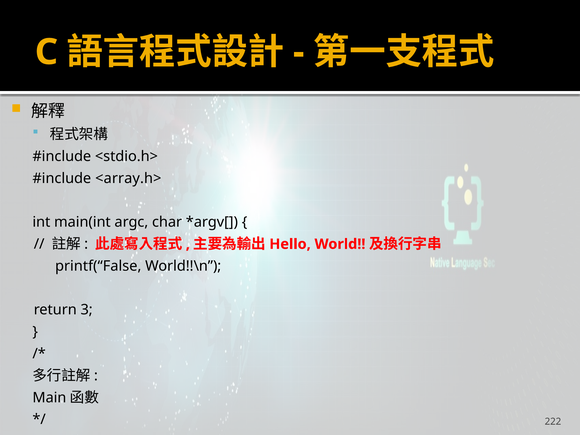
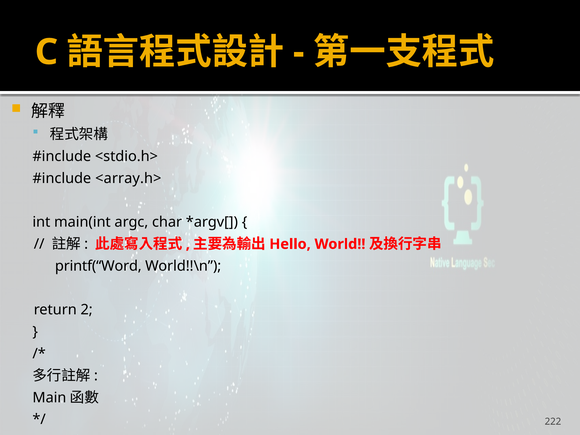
printf(“False: printf(“False -> printf(“Word
3: 3 -> 2
